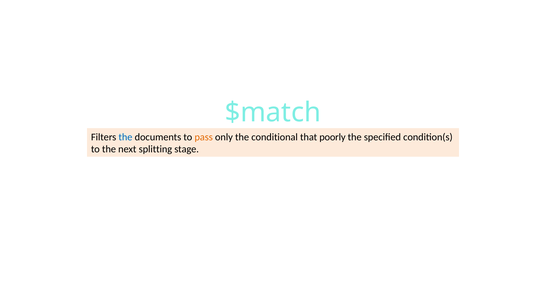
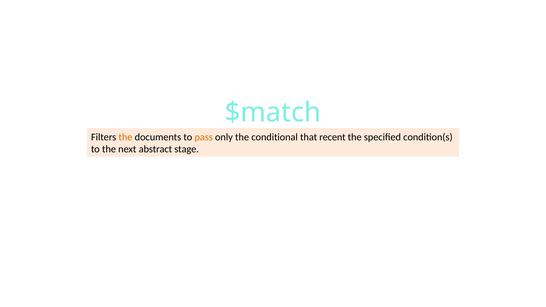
the at (125, 137) colour: blue -> orange
poorly: poorly -> recent
splitting: splitting -> abstract
